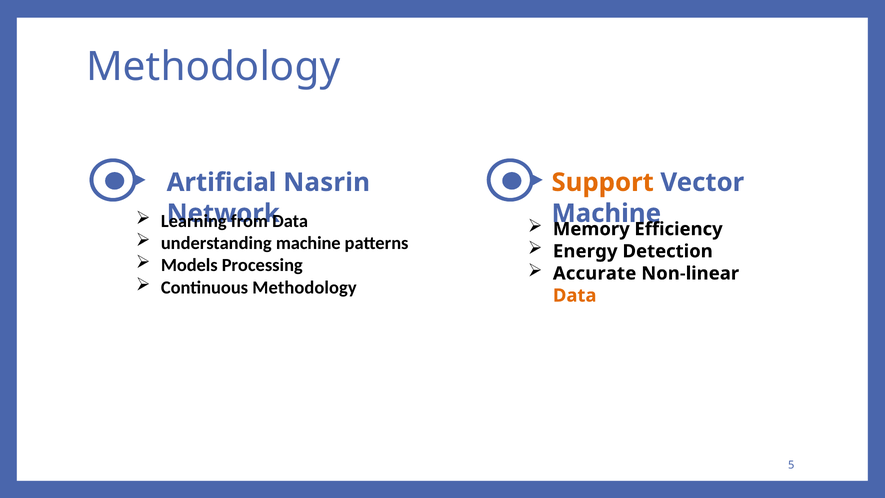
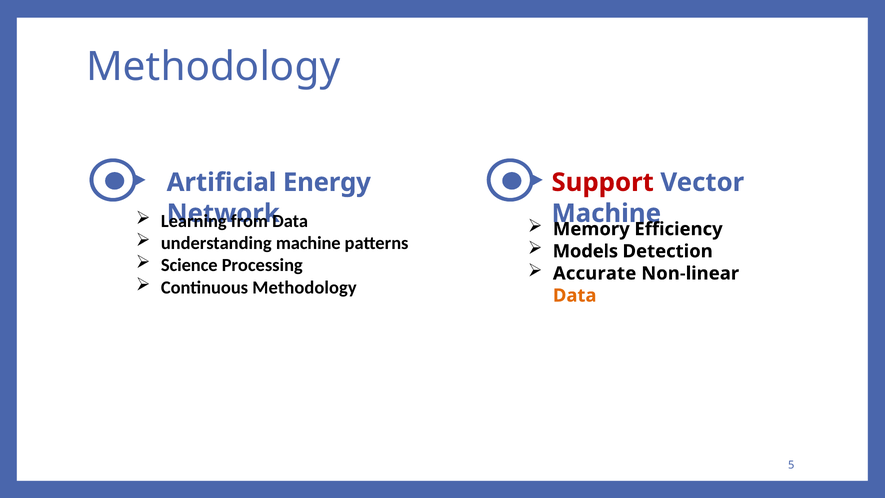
Nasrin: Nasrin -> Energy
Support colour: orange -> red
Energy: Energy -> Models
Models: Models -> Science
